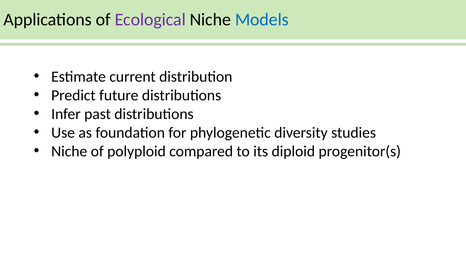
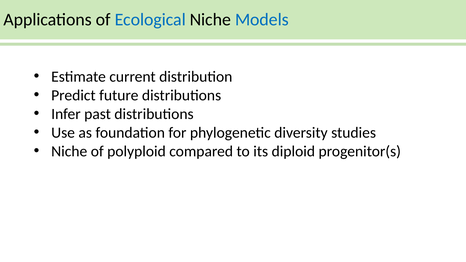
Ecological colour: purple -> blue
